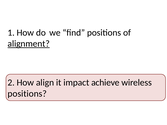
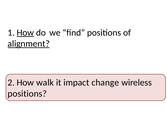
How at (25, 33) underline: none -> present
align: align -> walk
achieve: achieve -> change
